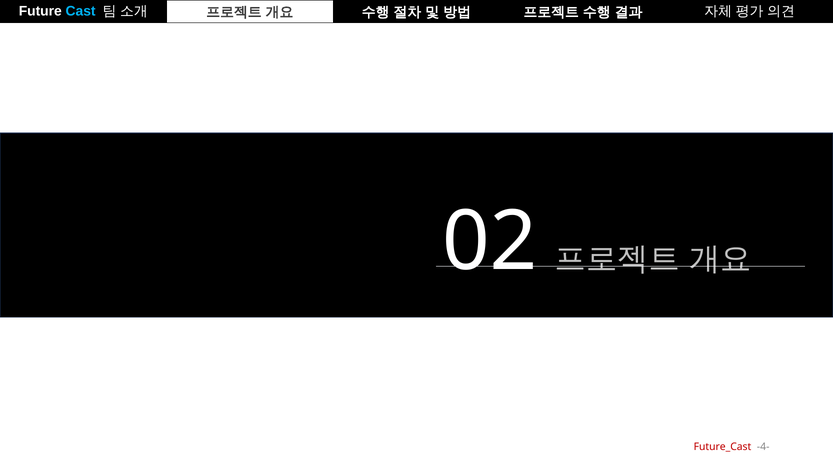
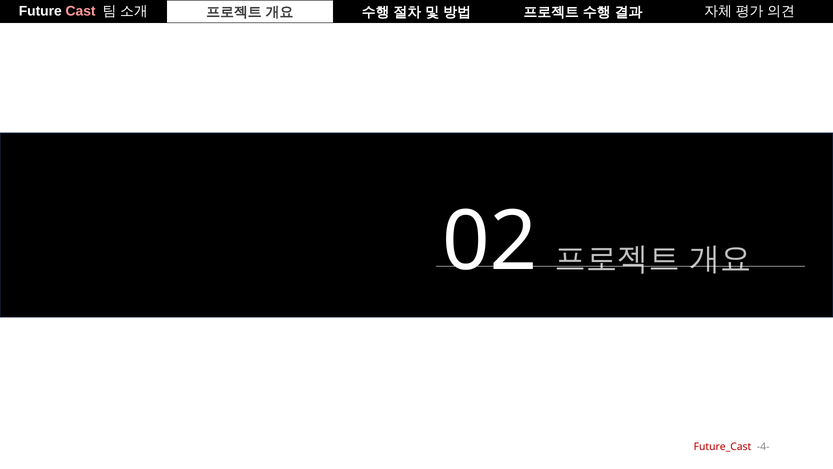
Cast colour: light blue -> pink
